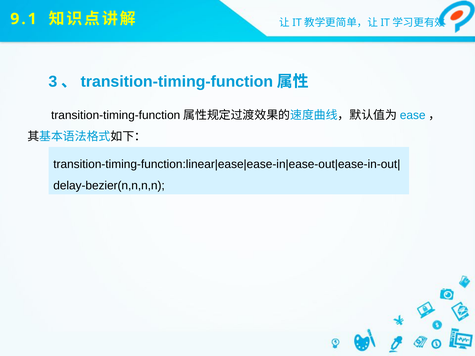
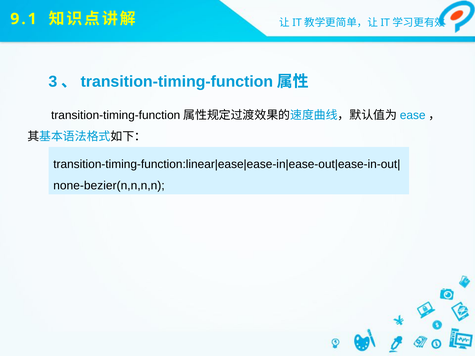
delay-bezier(n,n,n,n: delay-bezier(n,n,n,n -> none-bezier(n,n,n,n
